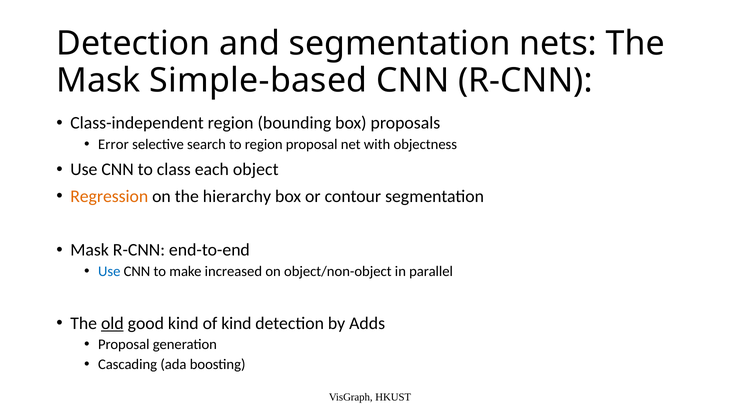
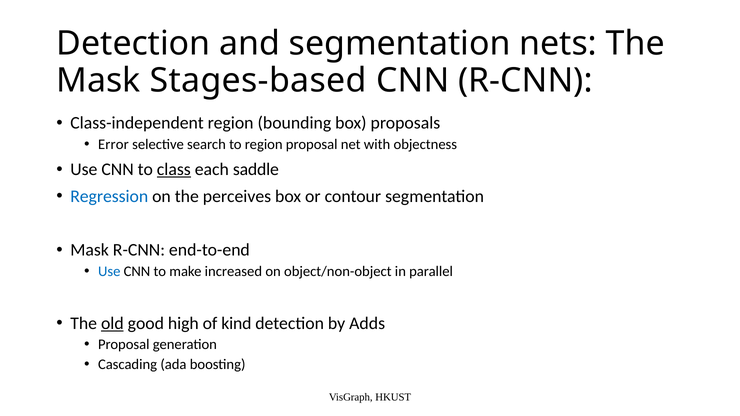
Simple-based: Simple-based -> Stages-based
class underline: none -> present
object: object -> saddle
Regression colour: orange -> blue
hierarchy: hierarchy -> perceives
good kind: kind -> high
